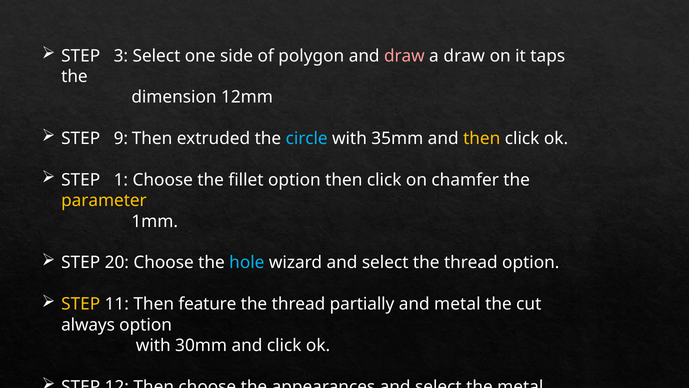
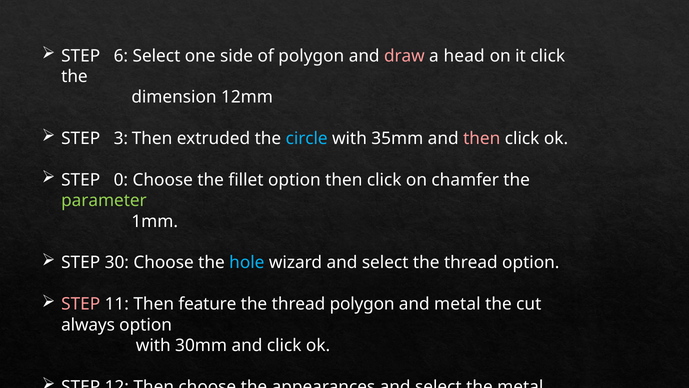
3: 3 -> 6
a draw: draw -> head
it taps: taps -> click
9: 9 -> 3
then at (482, 138) colour: yellow -> pink
1: 1 -> 0
parameter colour: yellow -> light green
20: 20 -> 30
STEP at (81, 304) colour: yellow -> pink
thread partially: partially -> polygon
